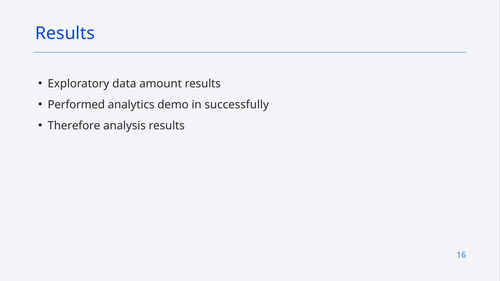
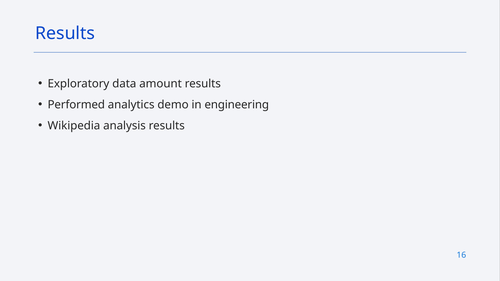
successfully: successfully -> engineering
Therefore: Therefore -> Wikipedia
